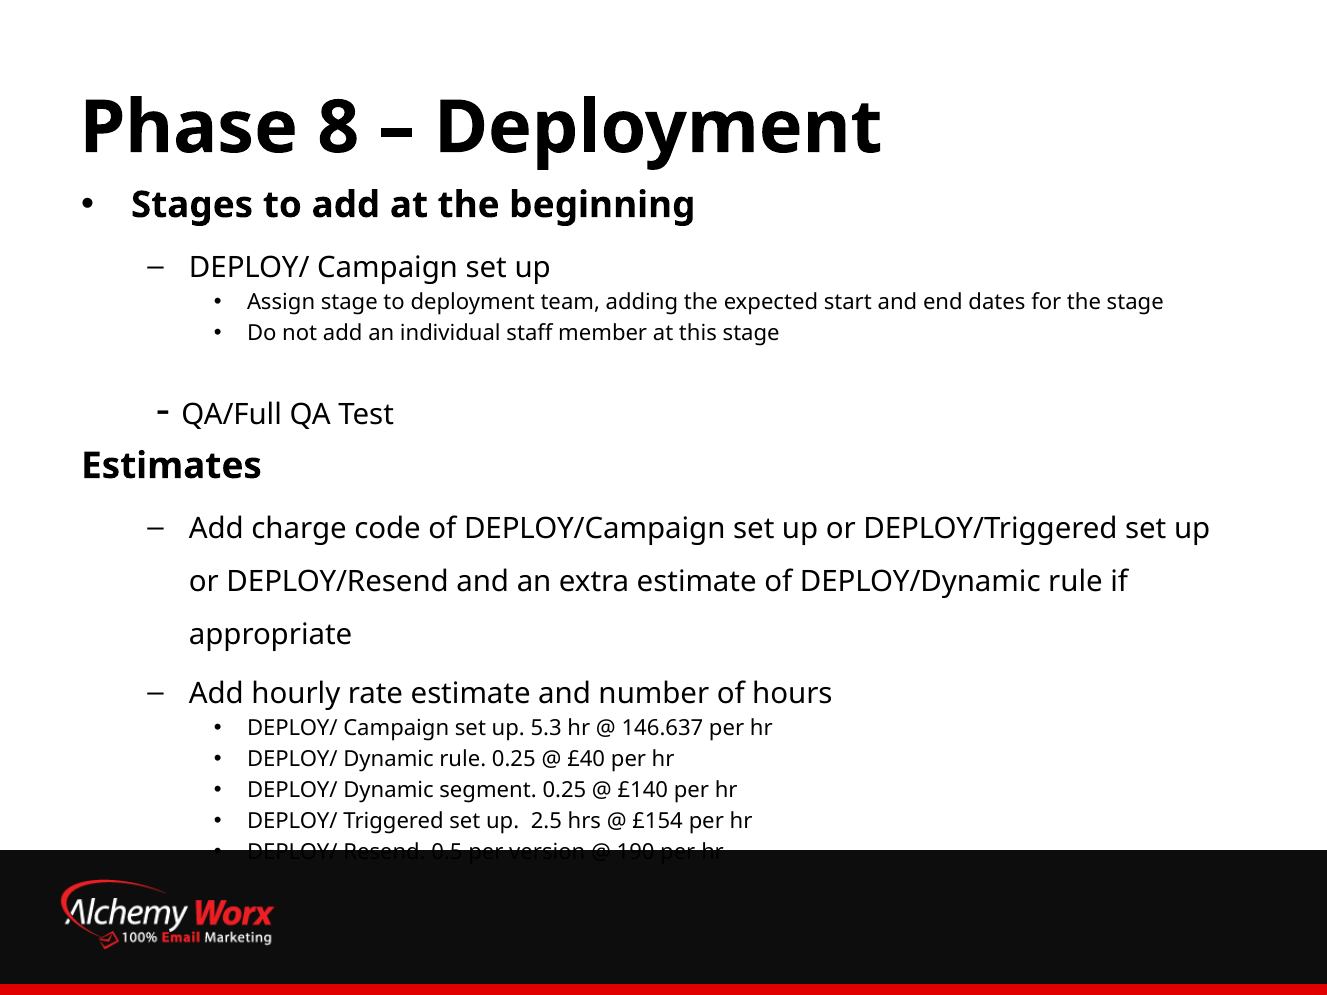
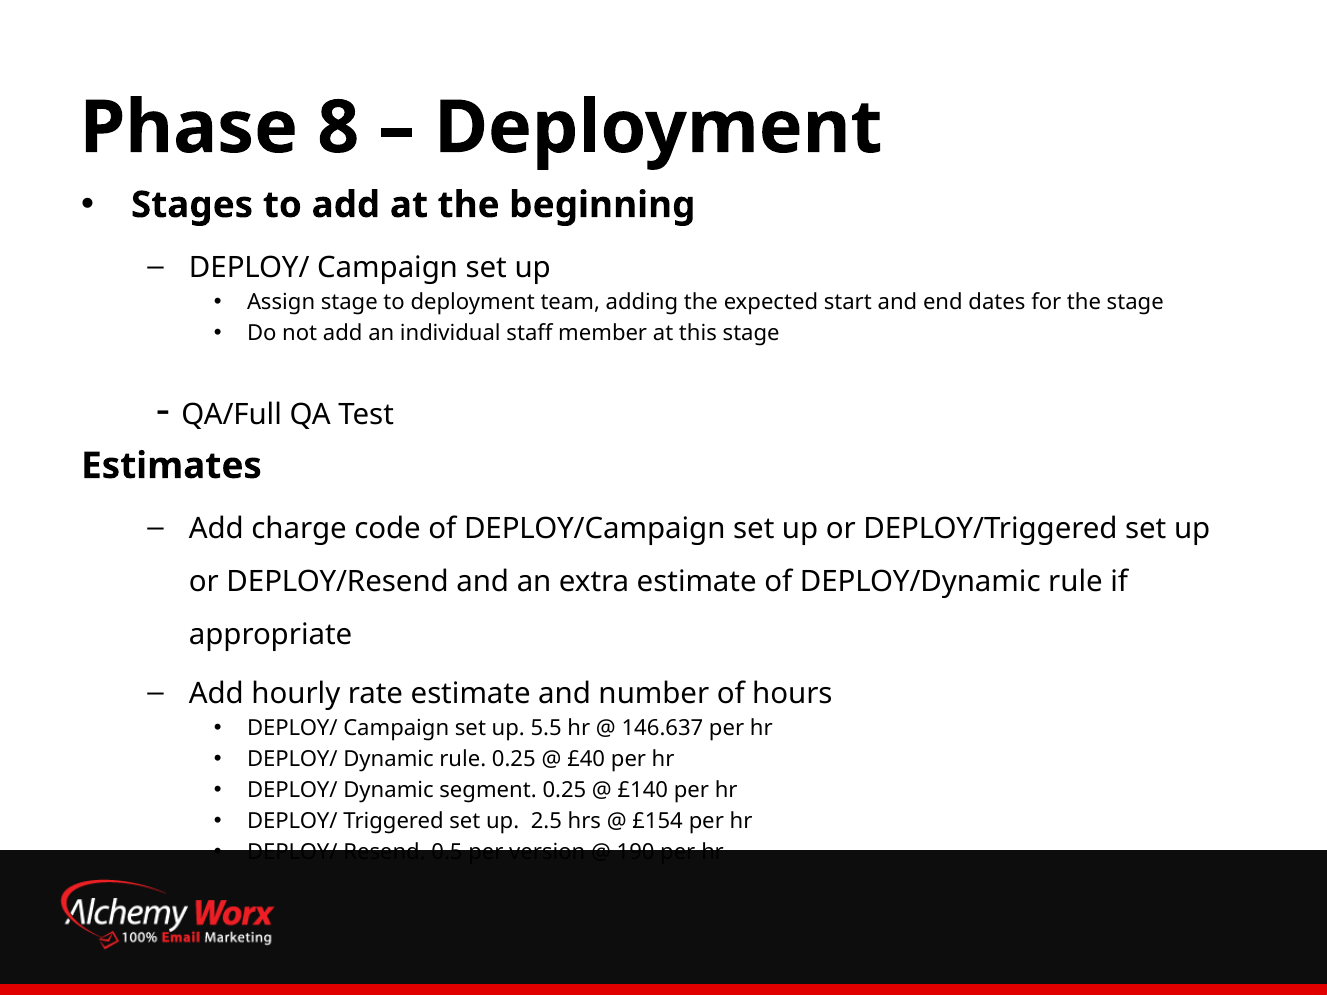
5.3: 5.3 -> 5.5
